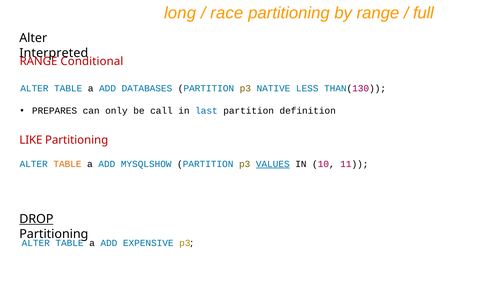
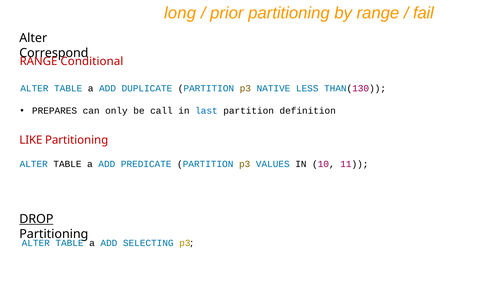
race: race -> prior
full: full -> fail
Interpreted: Interpreted -> Correspond
DATABASES: DATABASES -> DUPLICATE
TABLE at (67, 164) colour: orange -> black
MYSQLSHOW: MYSQLSHOW -> PREDICATE
VALUES underline: present -> none
EXPENSIVE: EXPENSIVE -> SELECTING
